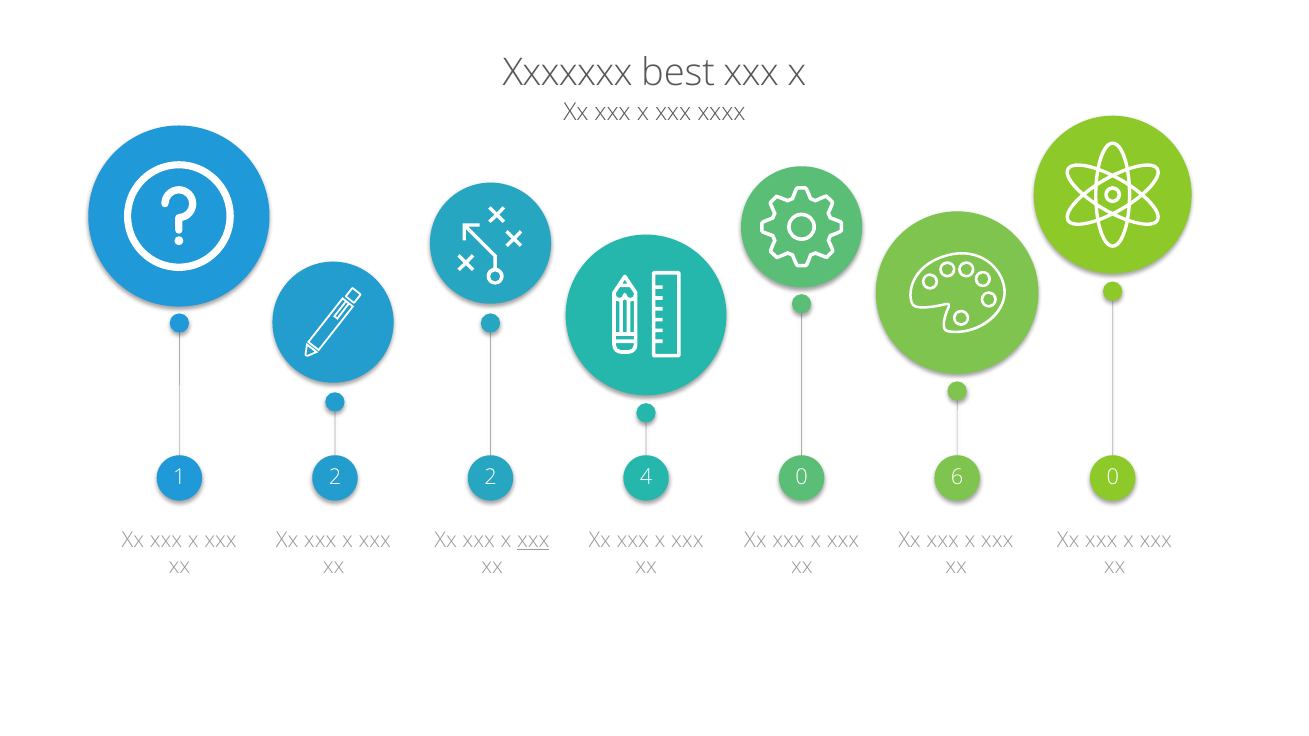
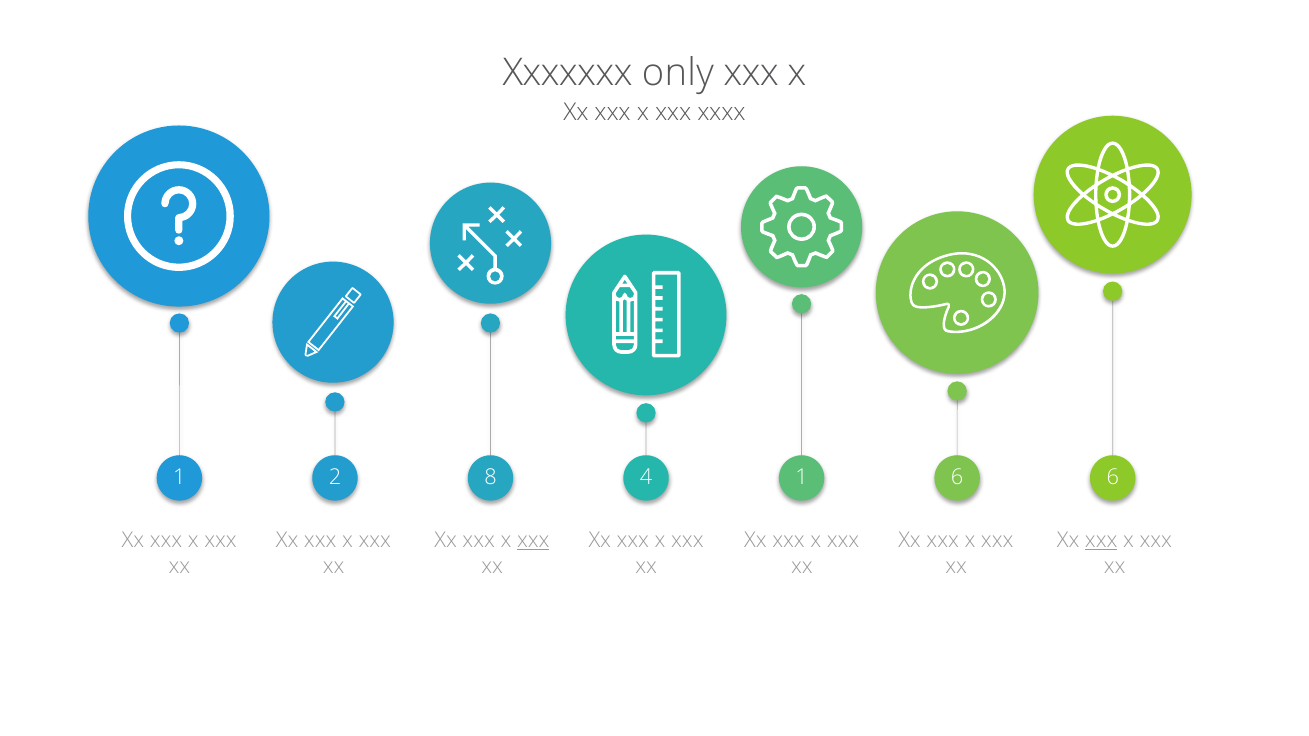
best: best -> only
2 2: 2 -> 8
4 0: 0 -> 1
6 0: 0 -> 6
xxx at (1101, 540) underline: none -> present
